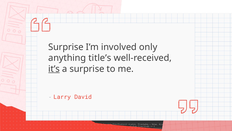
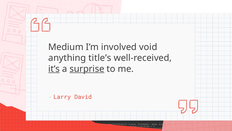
Surprise at (66, 47): Surprise -> Medium
only: only -> void
surprise at (87, 69) underline: none -> present
